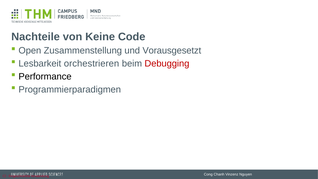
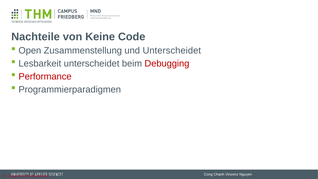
und Vorausgesetzt: Vorausgesetzt -> Unterscheidet
Lesbarkeit orchestrieren: orchestrieren -> unterscheidet
Performance colour: black -> red
